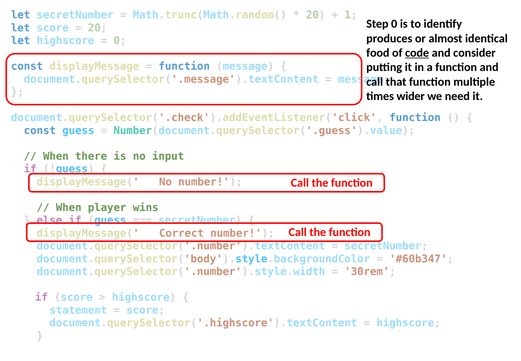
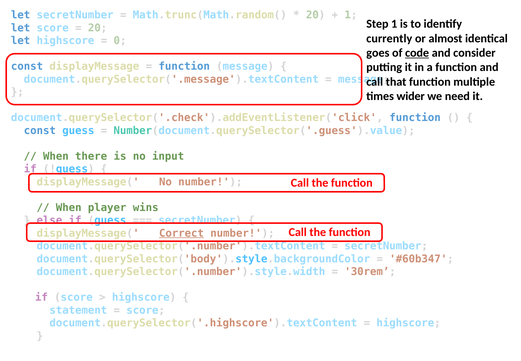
Step 0: 0 -> 1
produces: produces -> currently
food: food -> goes
Correct underline: none -> present
